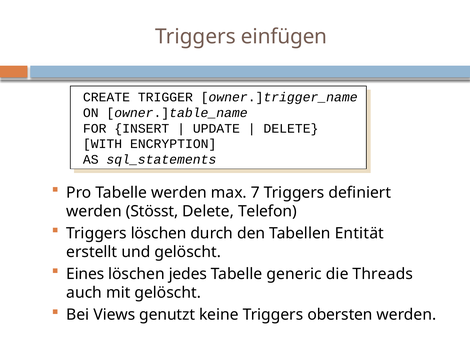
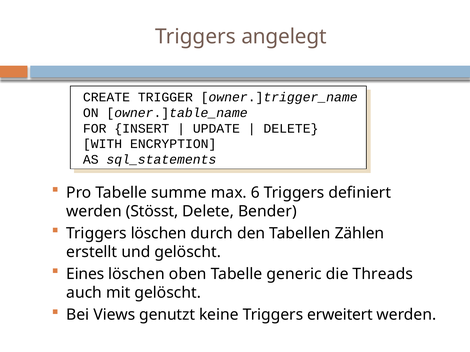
einfügen: einfügen -> angelegt
Tabelle werden: werden -> summe
7: 7 -> 6
Telefon: Telefon -> Bender
Entität: Entität -> Zählen
jedes: jedes -> oben
obersten: obersten -> erweitert
